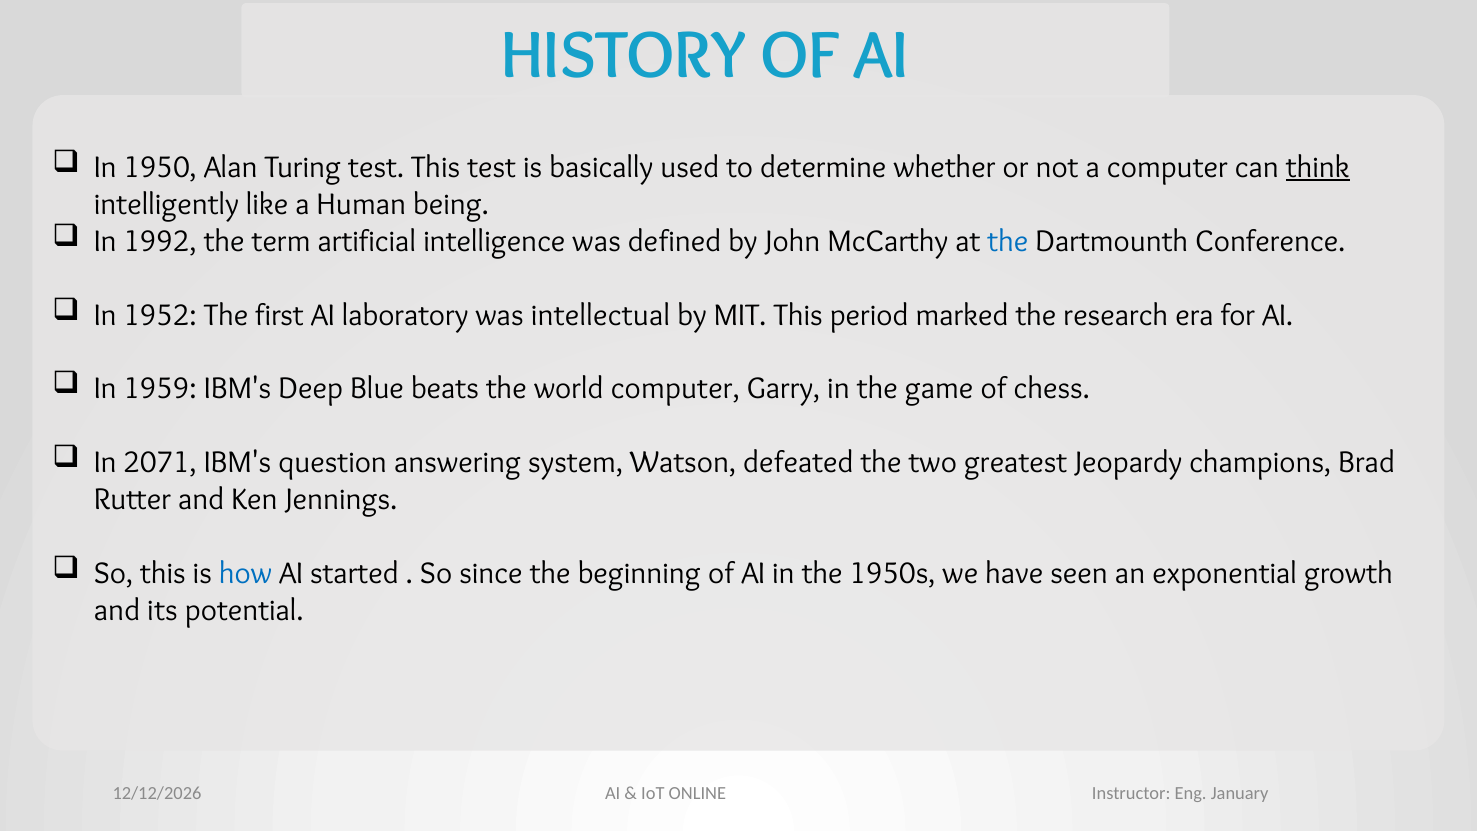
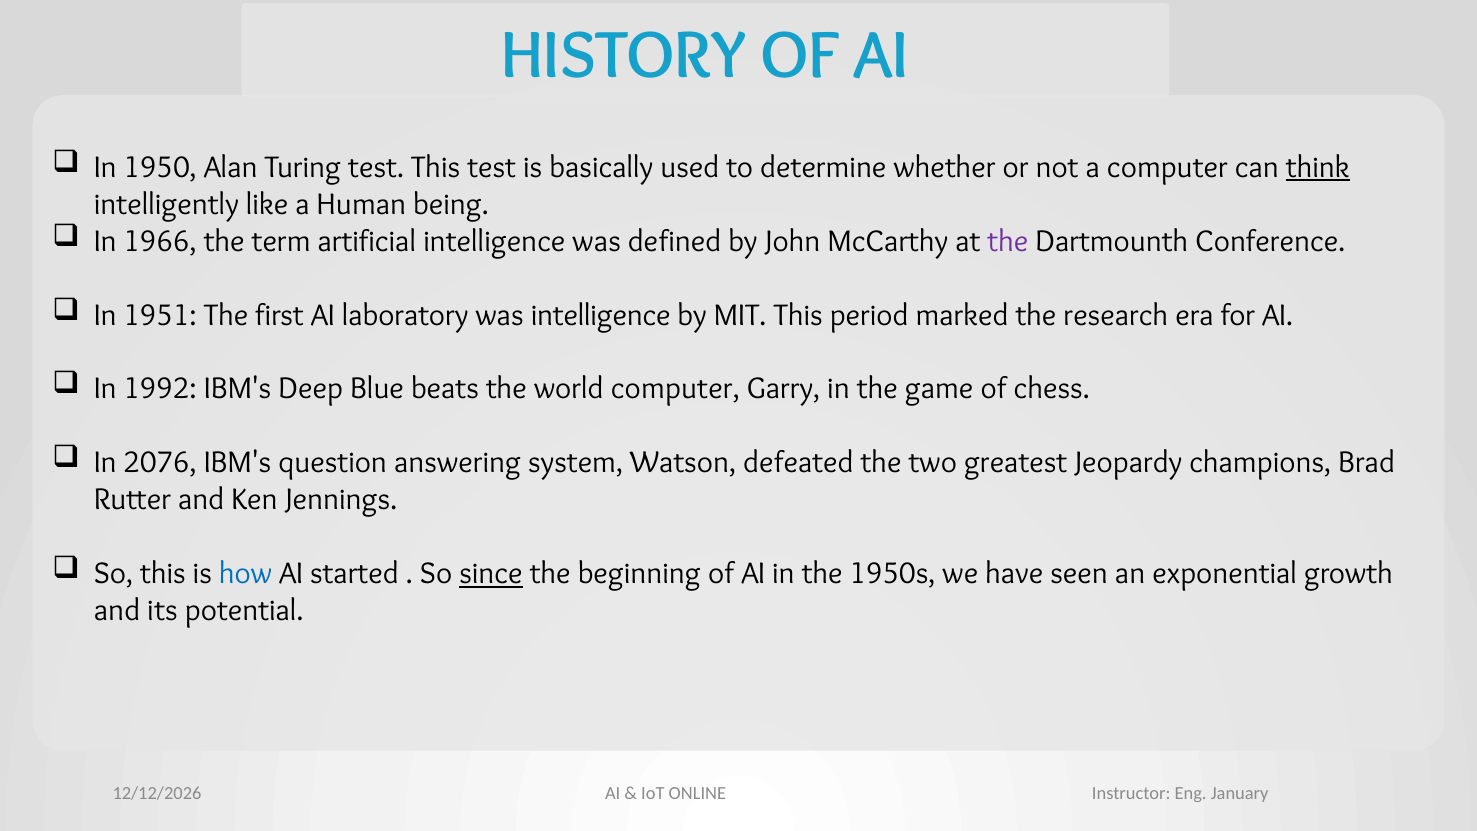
1992: 1992 -> 1966
the at (1008, 241) colour: blue -> purple
1952: 1952 -> 1951
was intellectual: intellectual -> intelligence
1959: 1959 -> 1992
2071: 2071 -> 2076
since underline: none -> present
